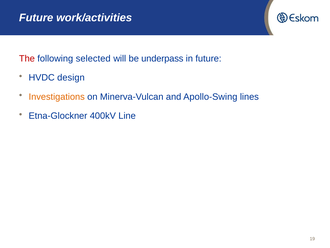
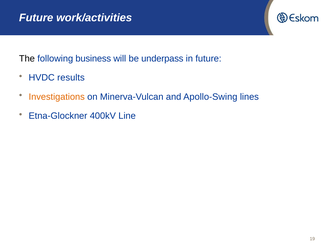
The colour: red -> black
selected: selected -> business
design: design -> results
